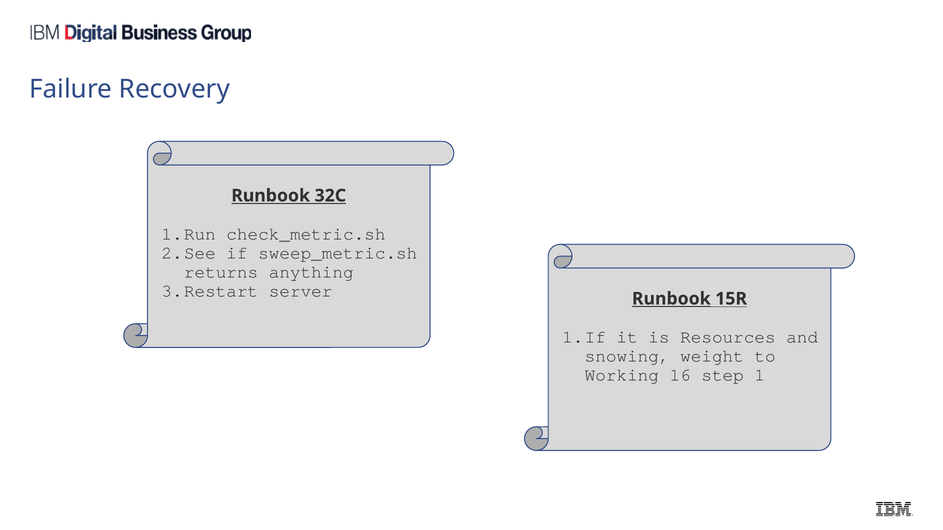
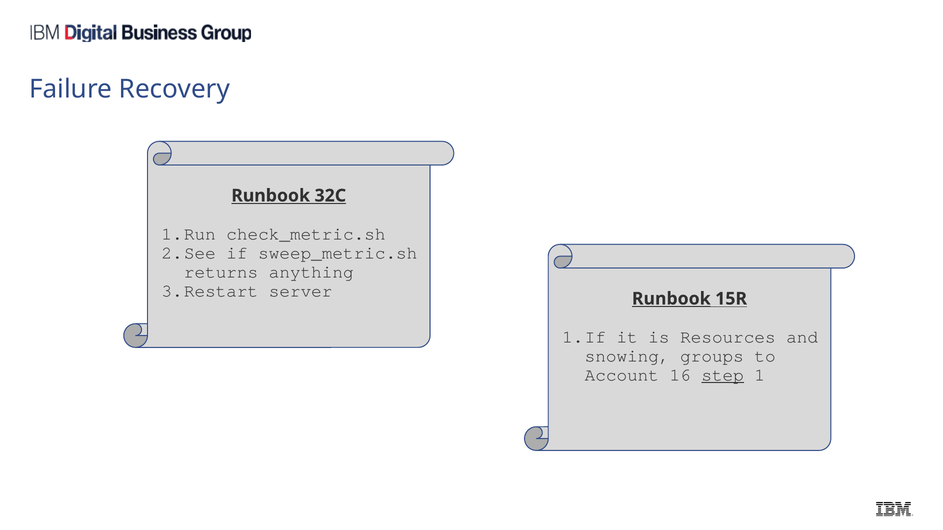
weight: weight -> groups
Working: Working -> Account
step underline: none -> present
